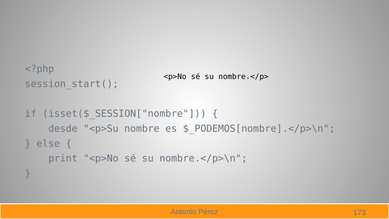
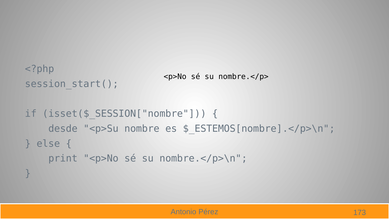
$_PODEMOS[nombre].</p>\n: $_PODEMOS[nombre].</p>\n -> $_ESTEMOS[nombre].</p>\n
